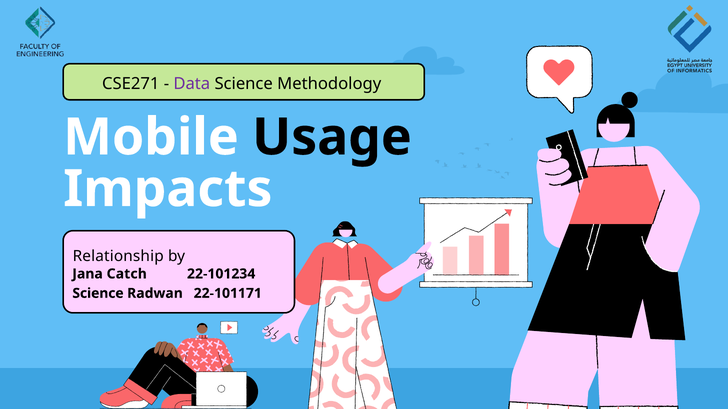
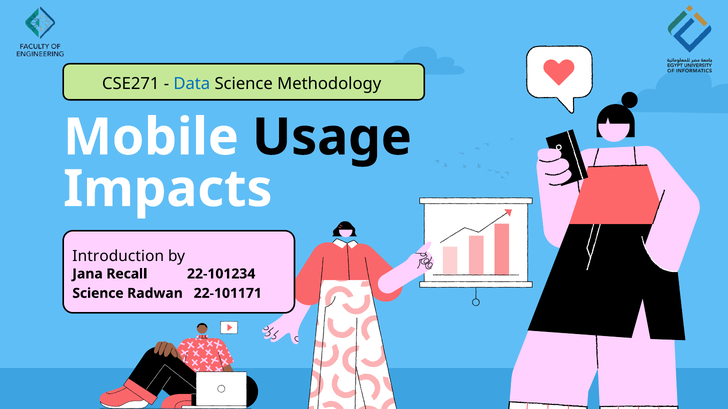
Data colour: purple -> blue
Relationship: Relationship -> Introduction
Catch: Catch -> Recall
